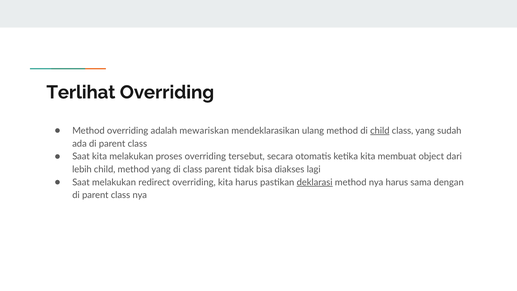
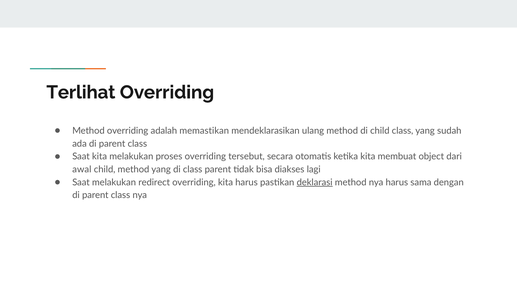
mewariskan: mewariskan -> memastikan
child at (380, 131) underline: present -> none
lebih: lebih -> awal
